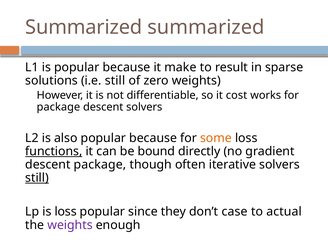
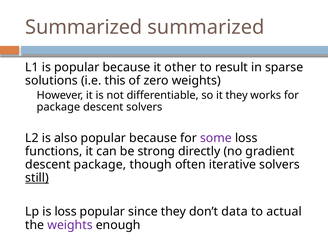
make: make -> other
i.e still: still -> this
it cost: cost -> they
some colour: orange -> purple
functions underline: present -> none
bound: bound -> strong
case: case -> data
